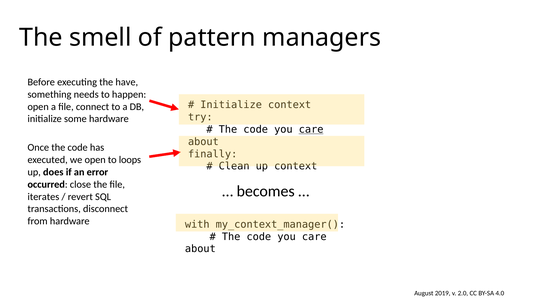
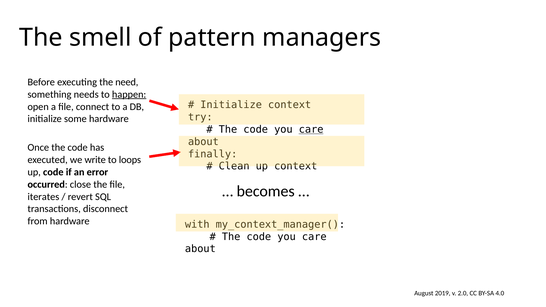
have: have -> need
happen underline: none -> present
we open: open -> write
up does: does -> code
